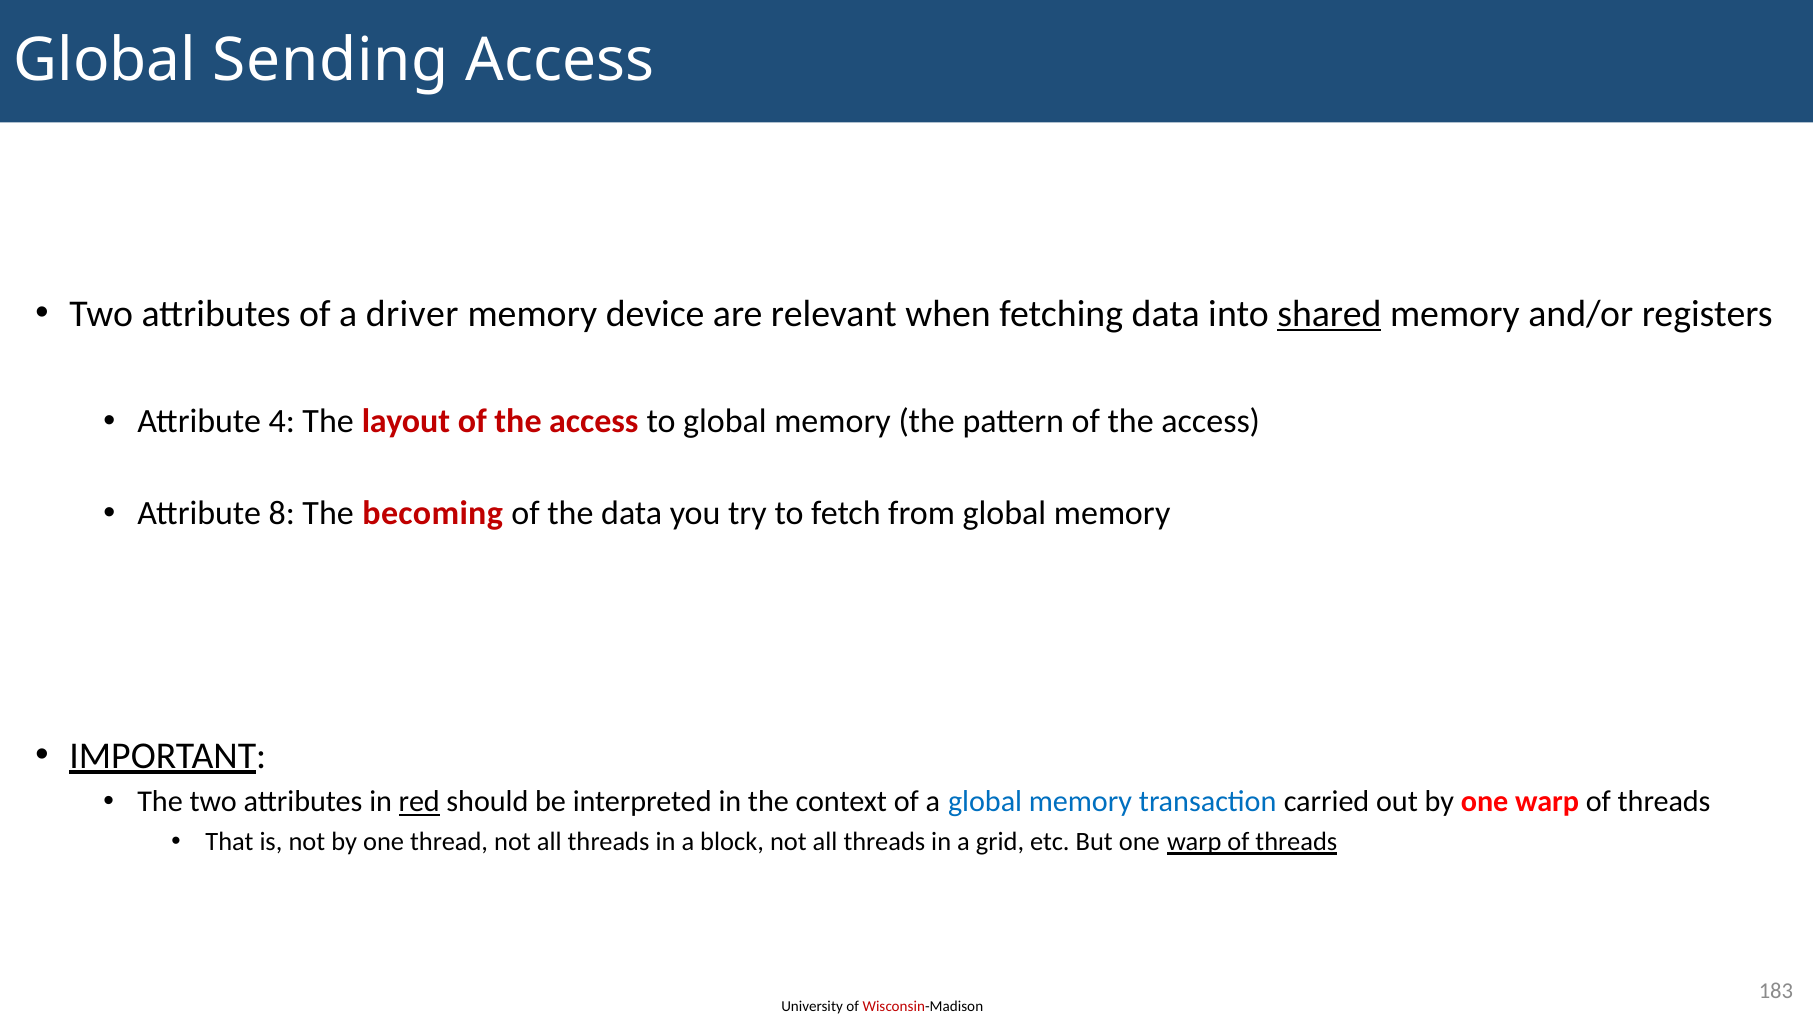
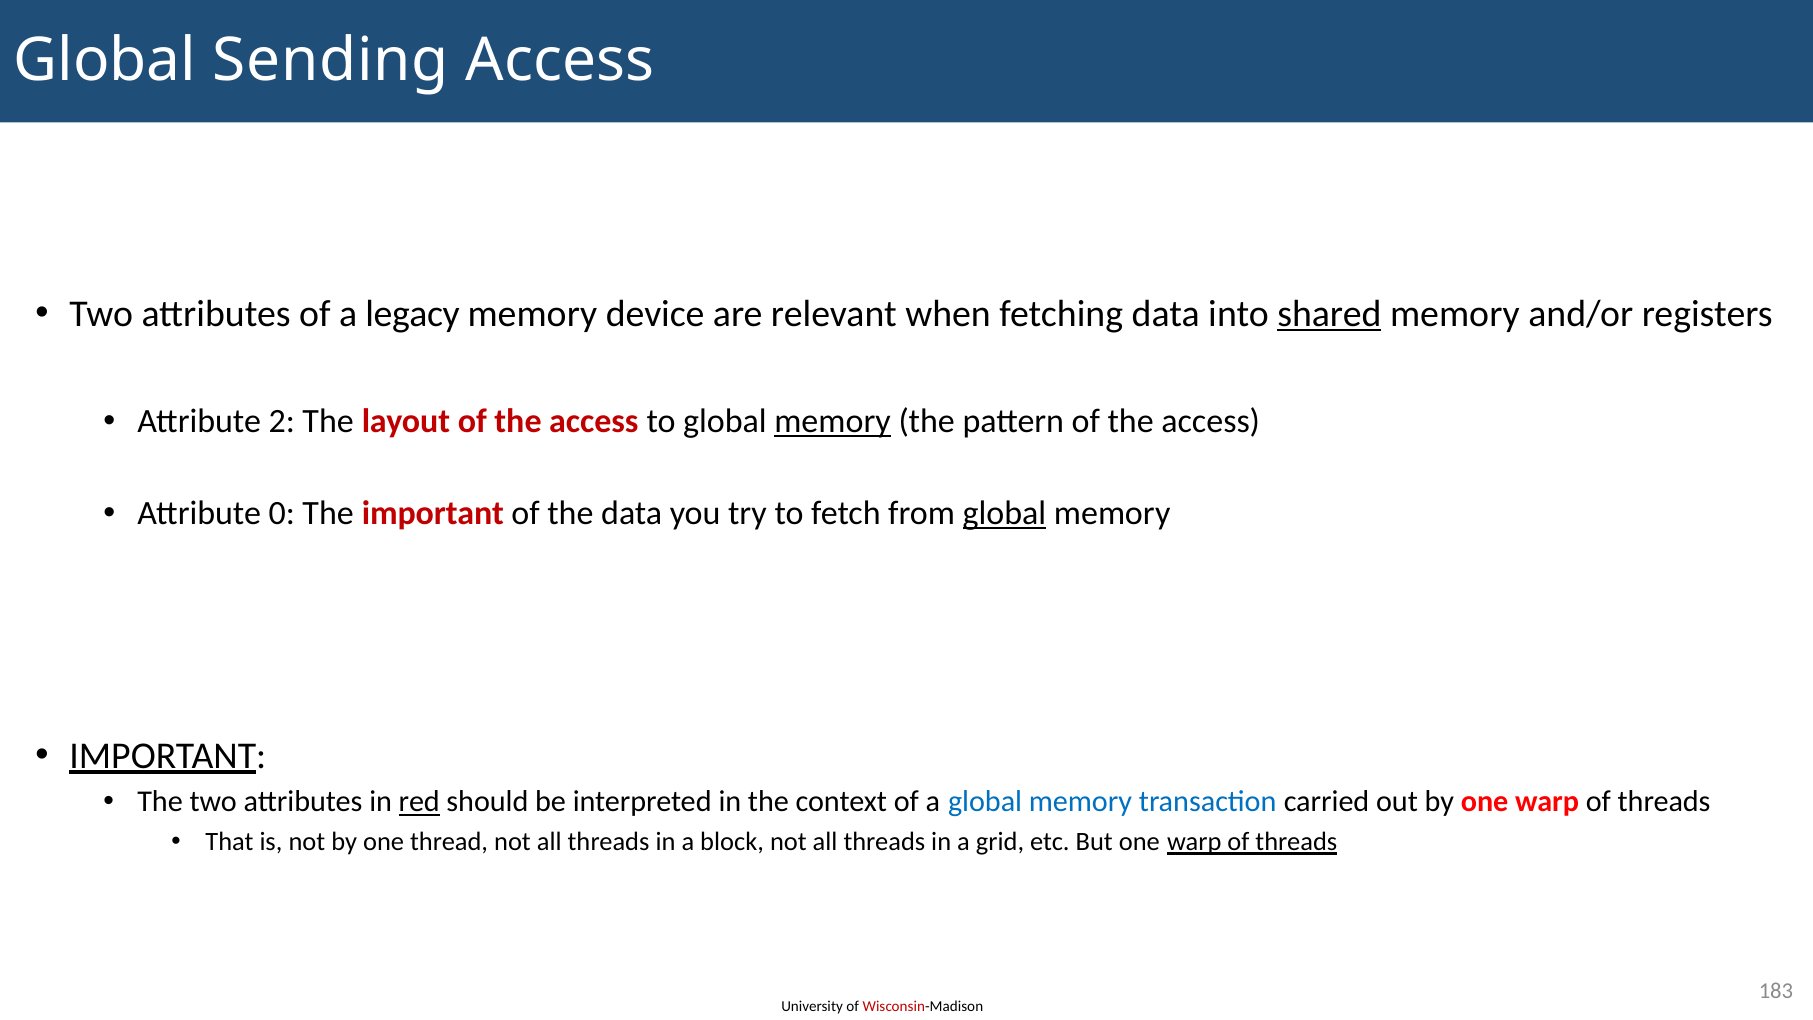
driver: driver -> legacy
4: 4 -> 2
memory at (833, 421) underline: none -> present
8: 8 -> 0
The becoming: becoming -> important
global at (1004, 514) underline: none -> present
